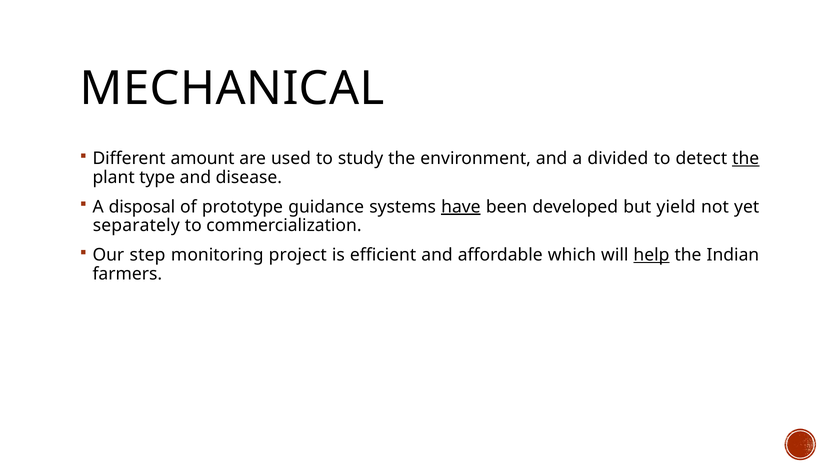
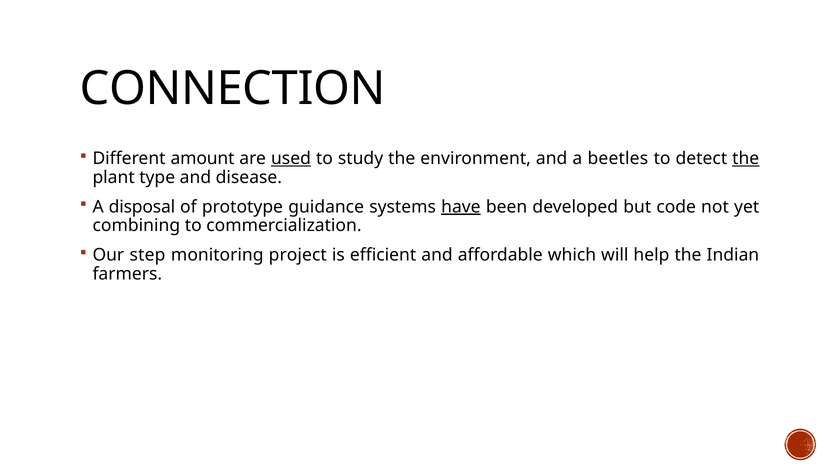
MECHANICAL: MECHANICAL -> CONNECTION
used underline: none -> present
divided: divided -> beetles
yield: yield -> code
separately: separately -> combining
help underline: present -> none
